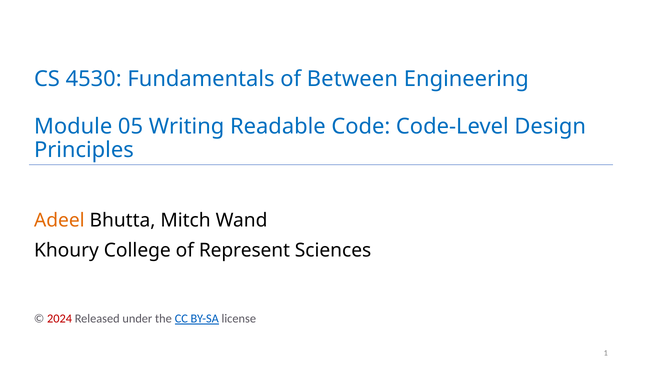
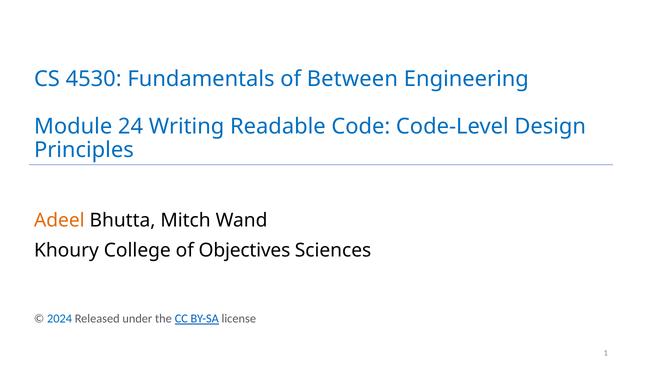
05: 05 -> 24
Represent: Represent -> Objectives
2024 colour: red -> blue
